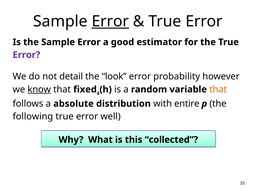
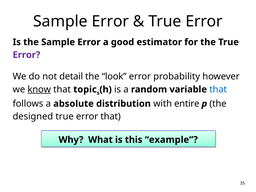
Error at (110, 21) underline: present -> none
fixed: fixed -> topic
that at (218, 89) colour: orange -> blue
following: following -> designed
error well: well -> that
collected: collected -> example
